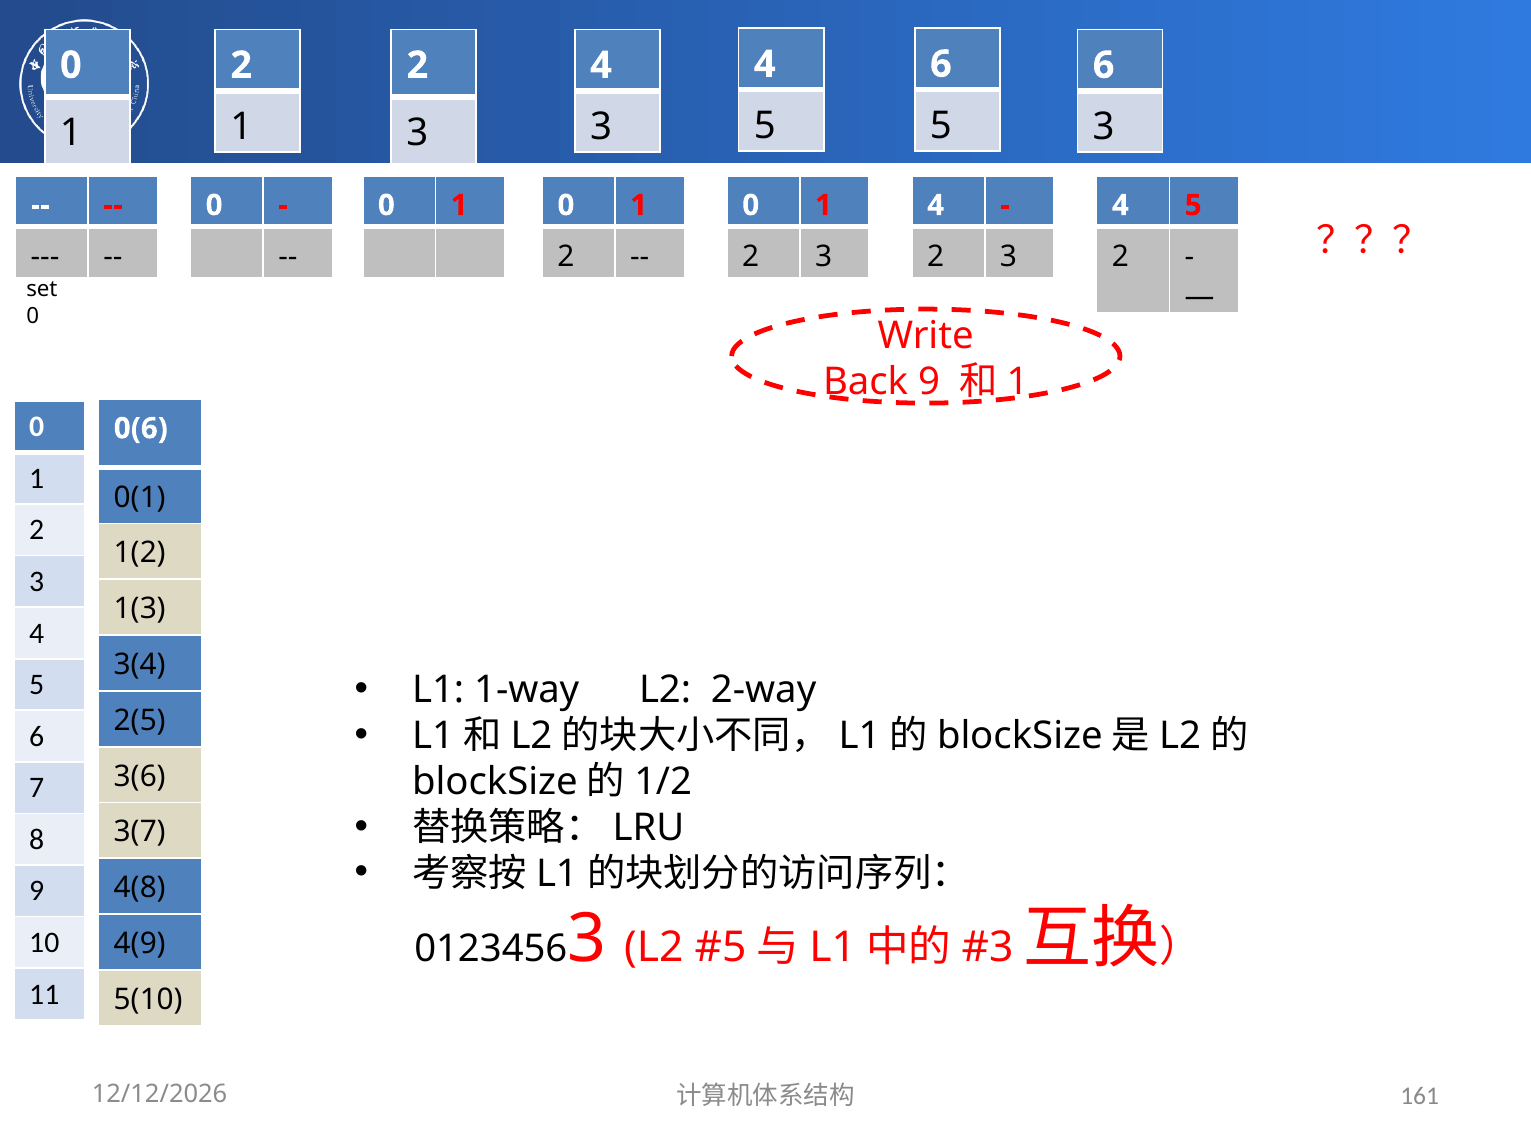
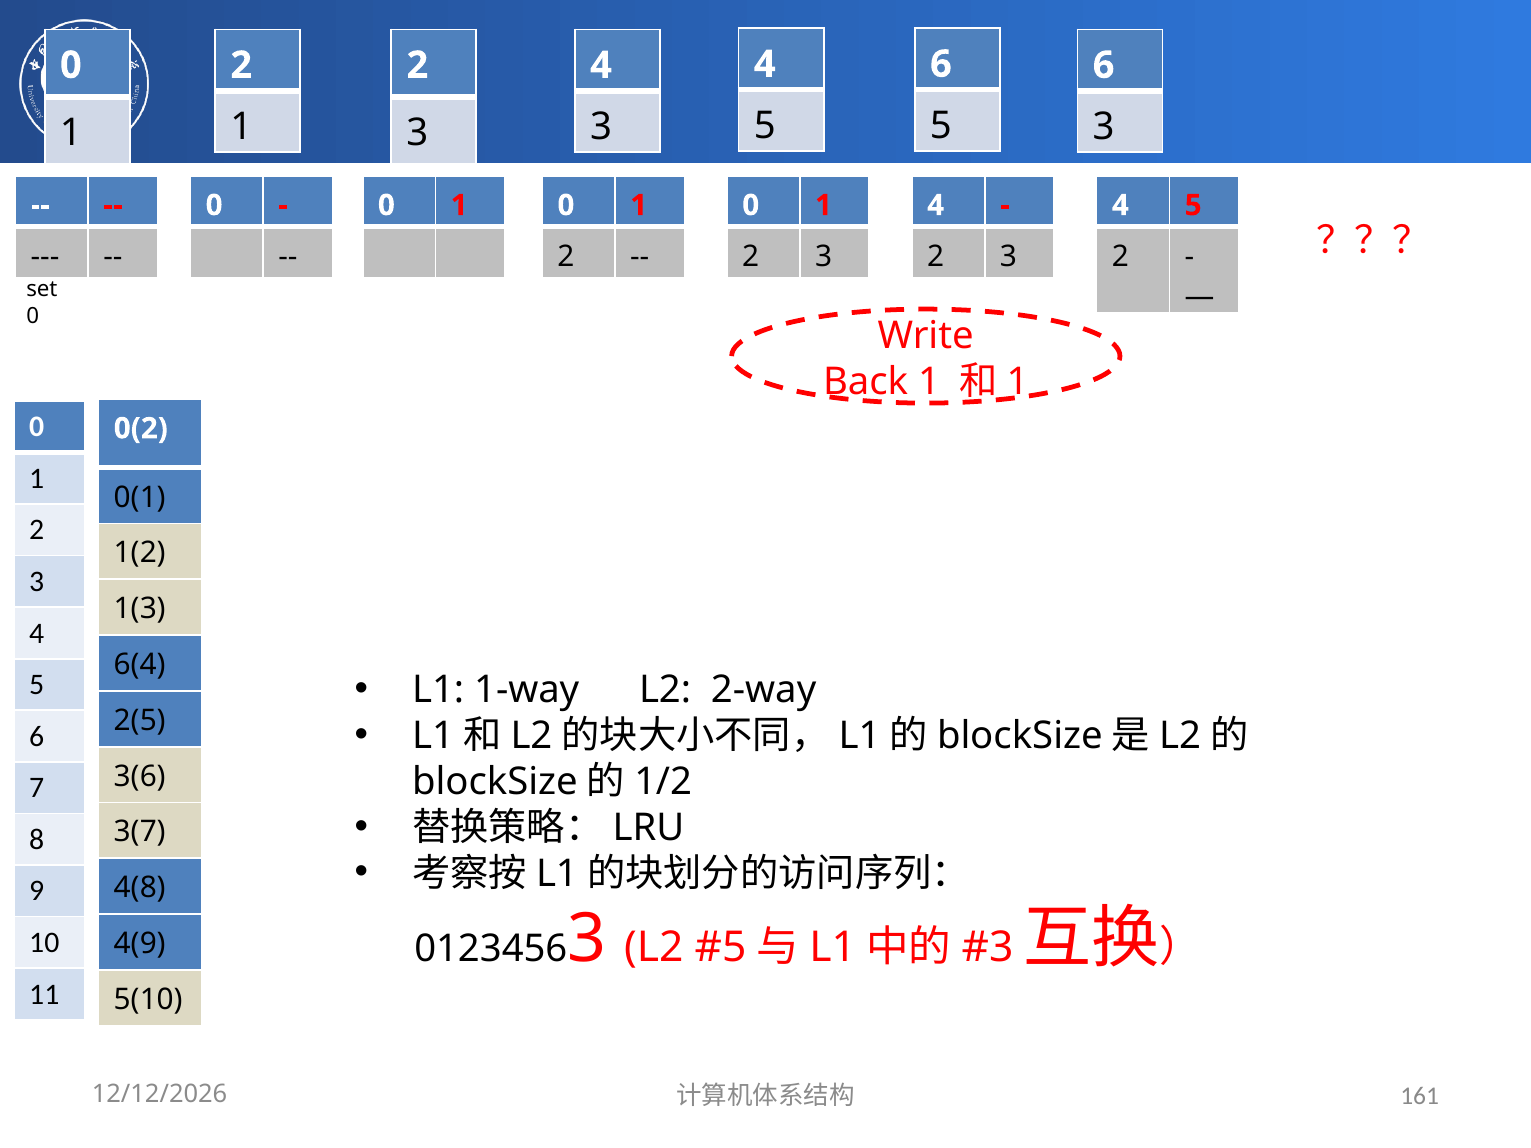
Back 9: 9 -> 1
0(6: 0(6 -> 0(2
3(4: 3(4 -> 6(4
